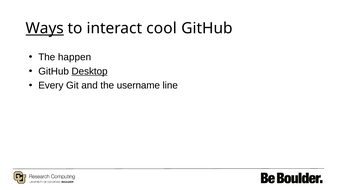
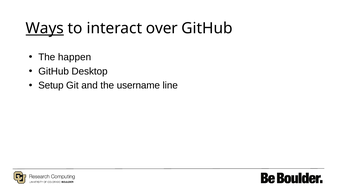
cool: cool -> over
Desktop underline: present -> none
Every: Every -> Setup
